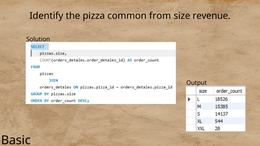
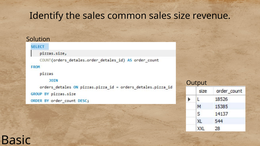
the pizza: pizza -> sales
common from: from -> sales
